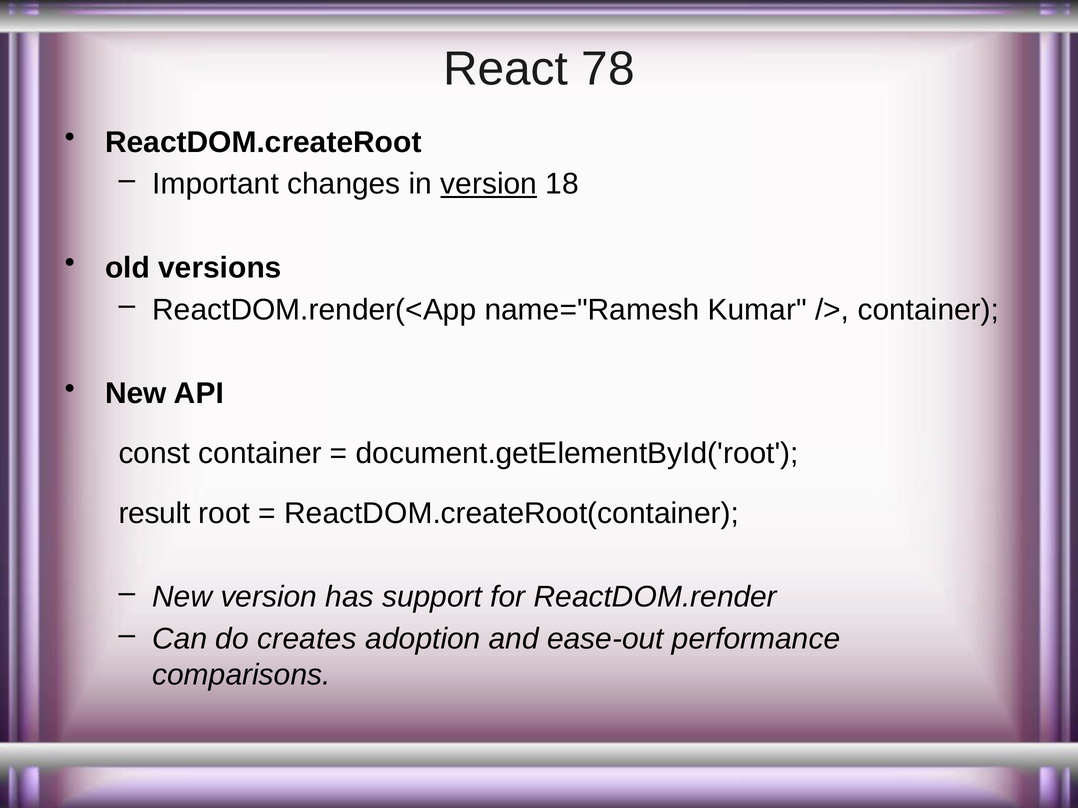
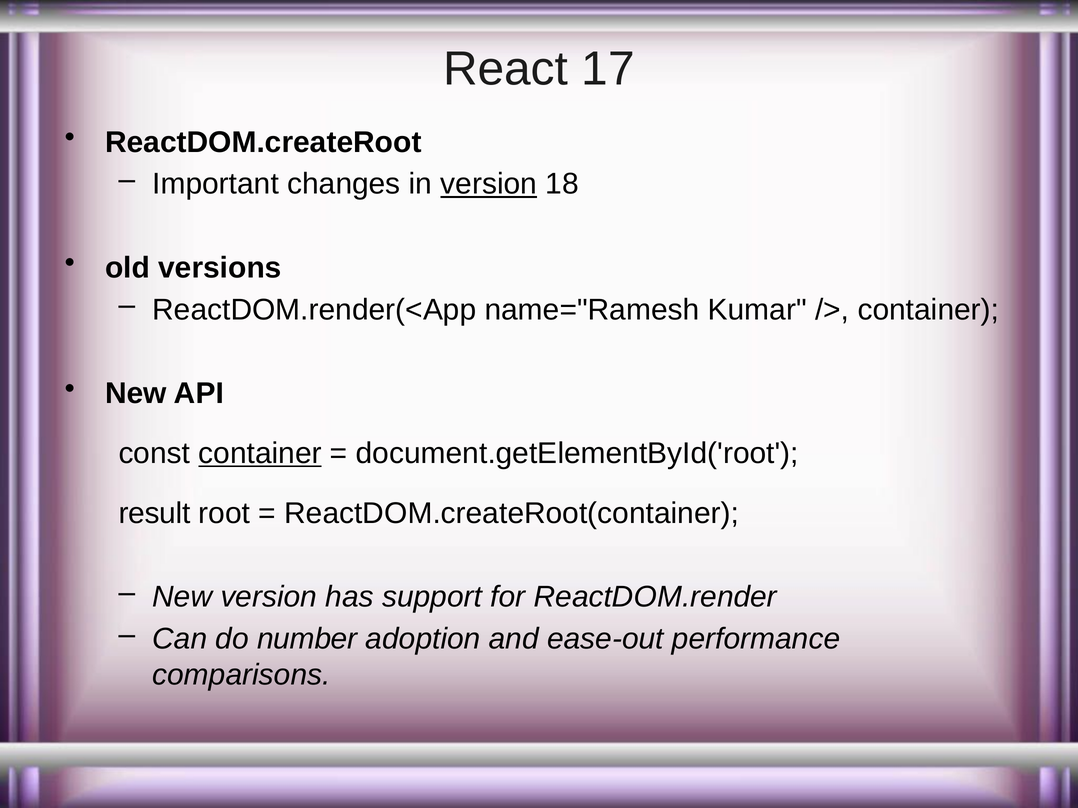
78: 78 -> 17
container at (260, 454) underline: none -> present
creates: creates -> number
